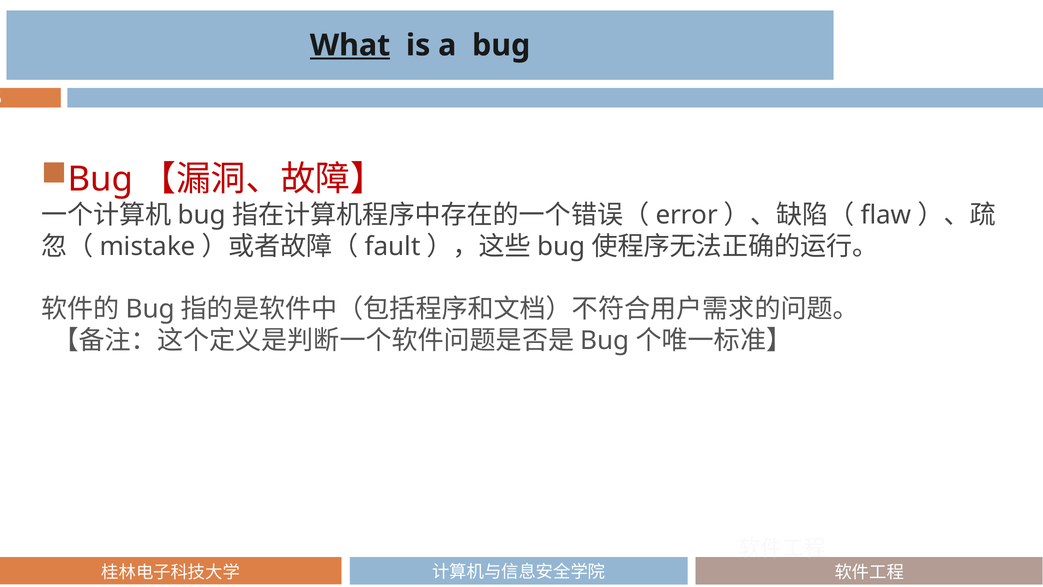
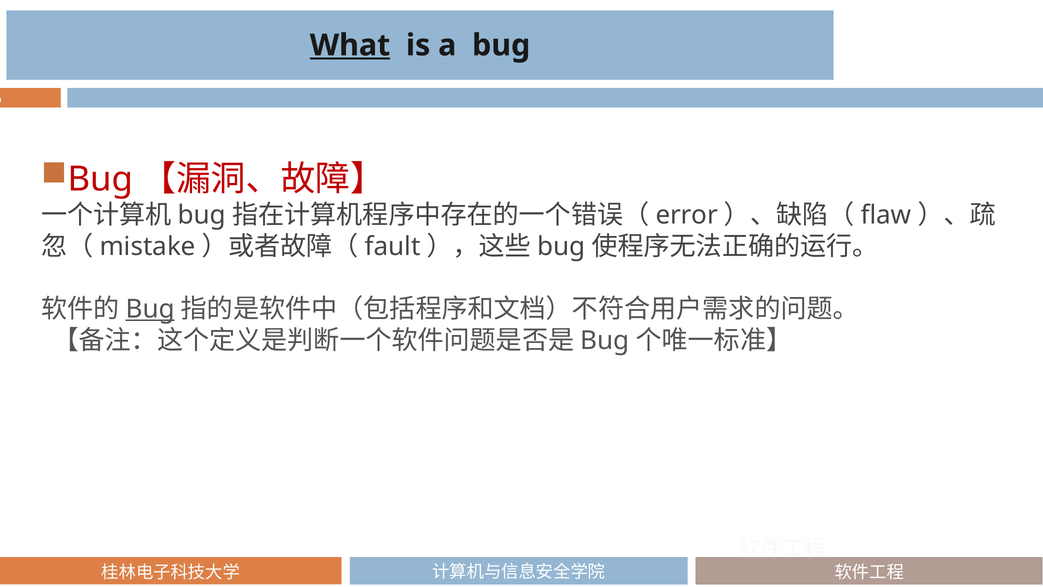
Bug at (150, 309) underline: none -> present
